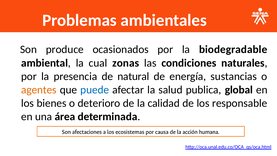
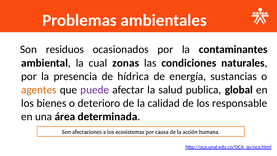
produce: produce -> residuos
biodegradable: biodegradable -> contaminantes
natural: natural -> hídrica
puede colour: blue -> purple
